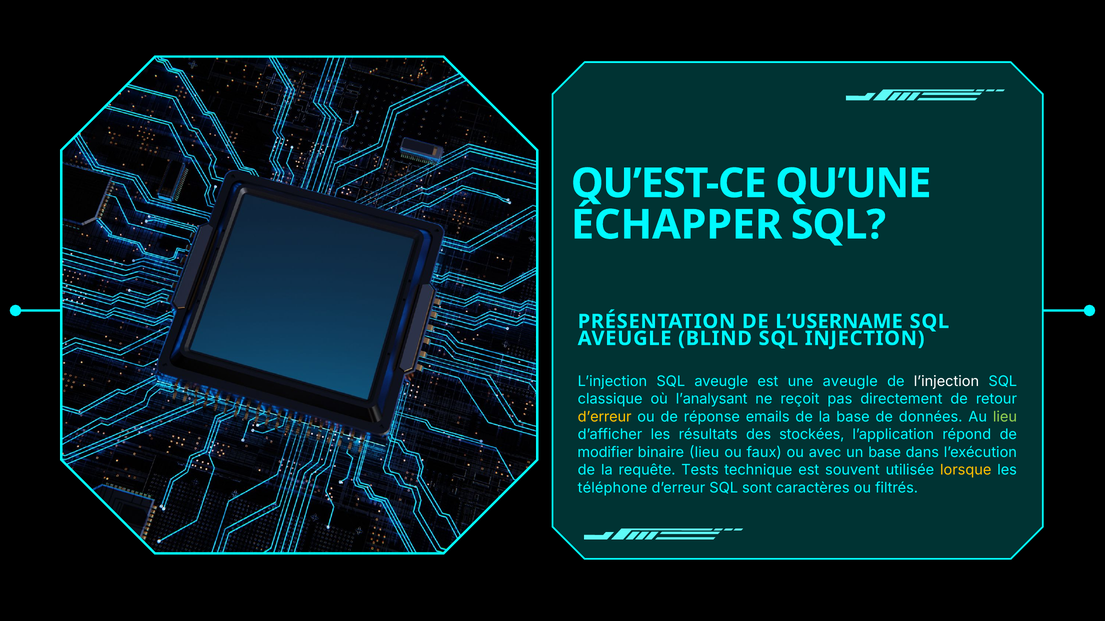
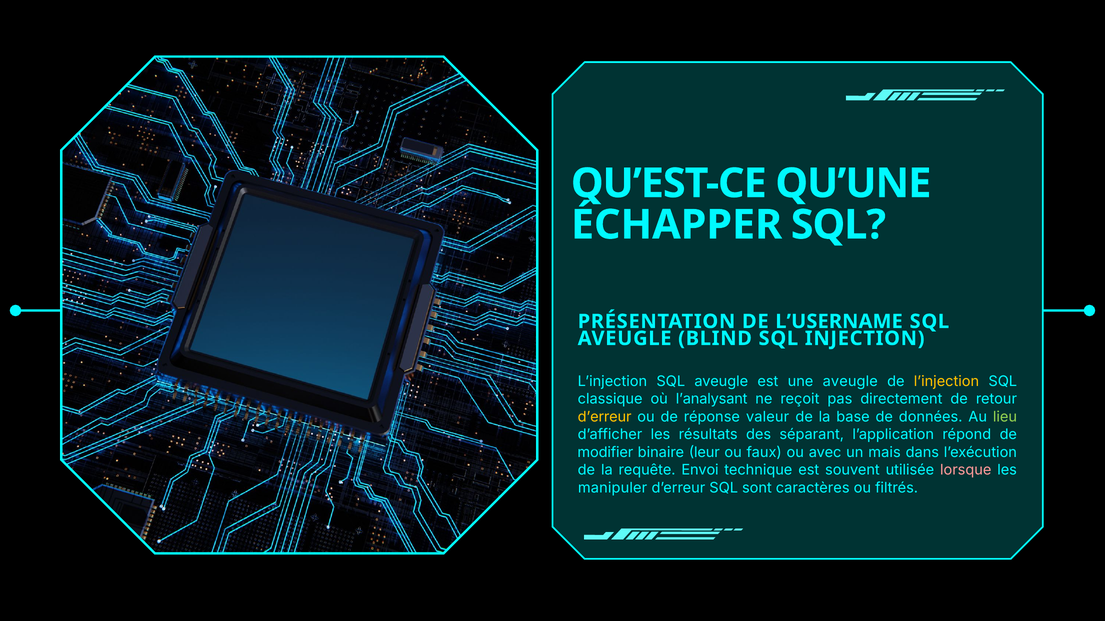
l’injection at (946, 382) colour: white -> yellow
emails: emails -> valeur
stockées: stockées -> séparant
binaire lieu: lieu -> leur
un base: base -> mais
Tests: Tests -> Envoi
lorsque colour: yellow -> pink
téléphone: téléphone -> manipuler
